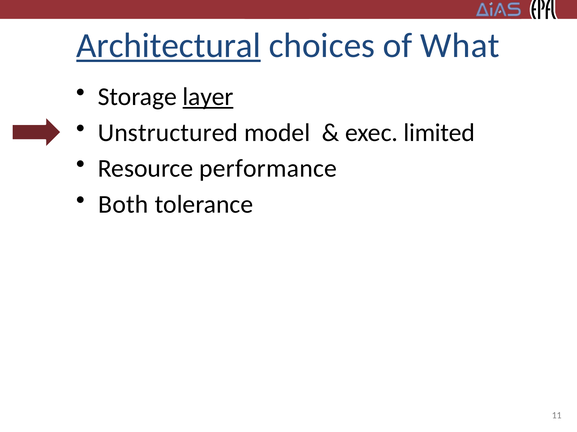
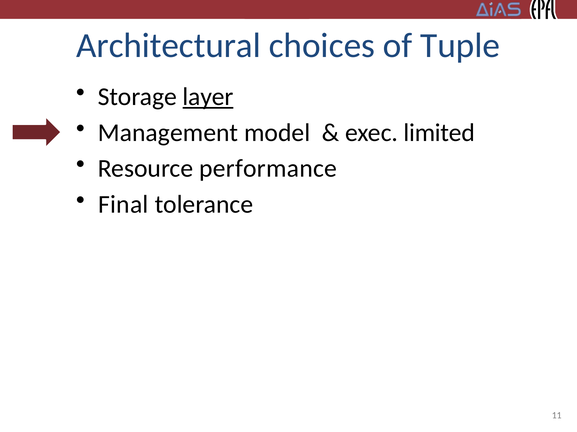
Architectural underline: present -> none
What: What -> Tuple
Unstructured: Unstructured -> Management
Both: Both -> Final
